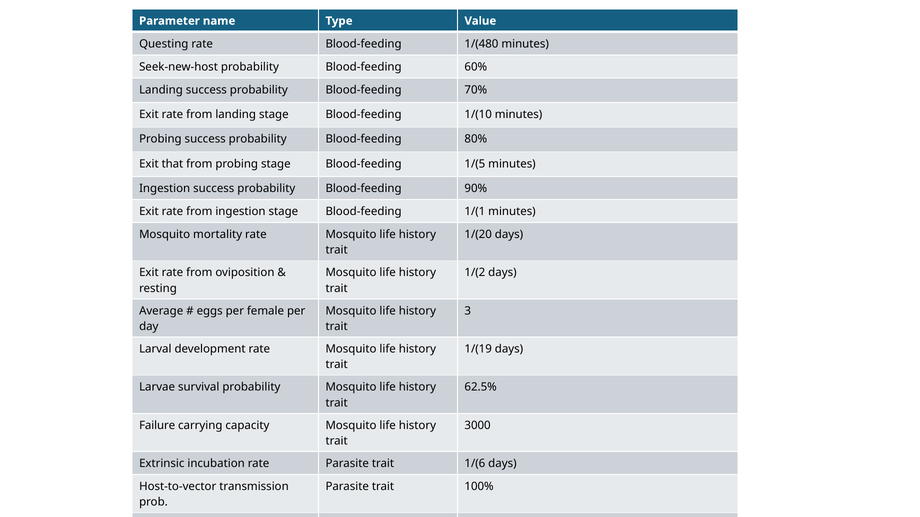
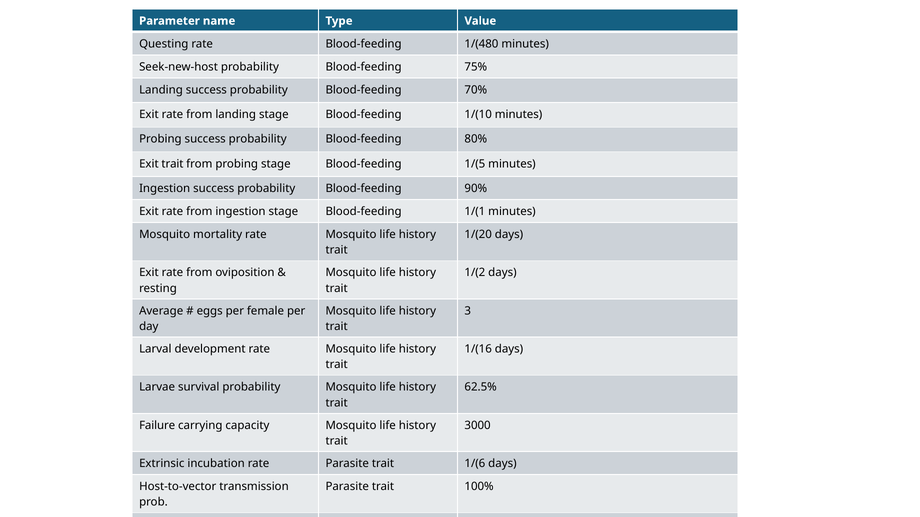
60%: 60% -> 75%
Exit that: that -> trait
1/(19: 1/(19 -> 1/(16
